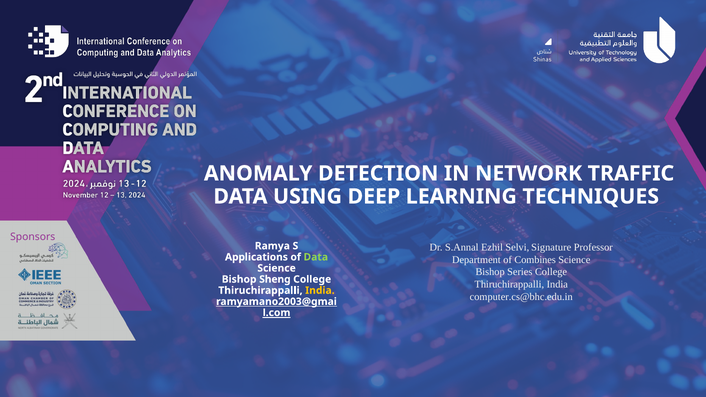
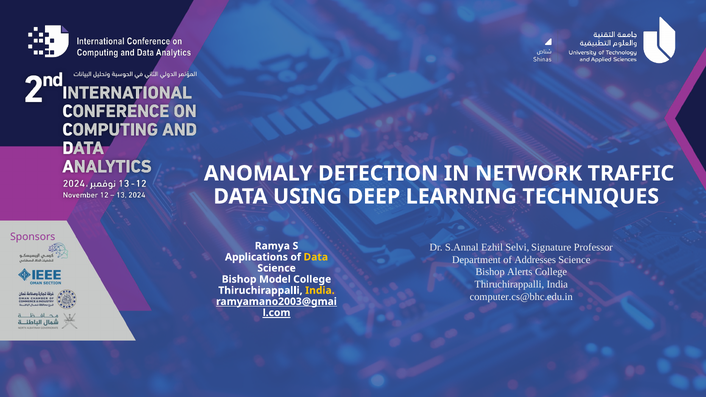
Combines: Combines -> Addresses
Data at (316, 257) colour: light green -> yellow
Series: Series -> Alerts
Sheng: Sheng -> Model
